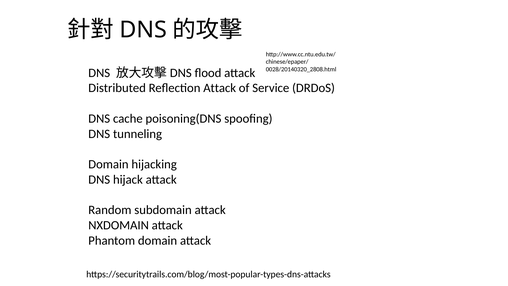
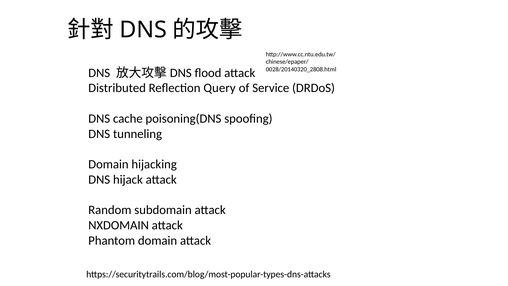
Reflection Attack: Attack -> Query
